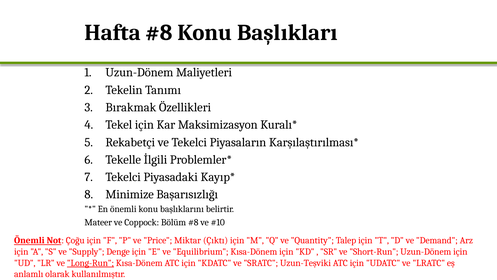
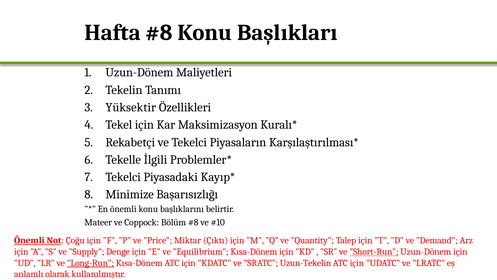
Bırakmak: Bırakmak -> Yüksektir
Short-Run underline: none -> present
Uzun-Teşviki: Uzun-Teşviki -> Uzun-Tekelin
